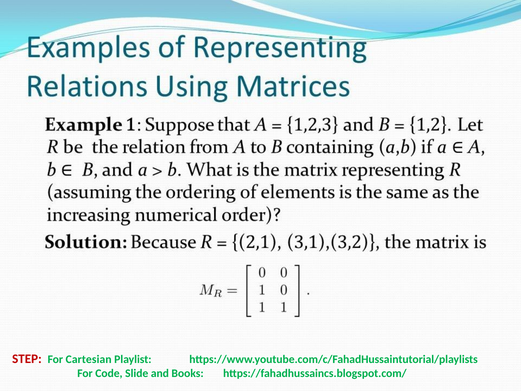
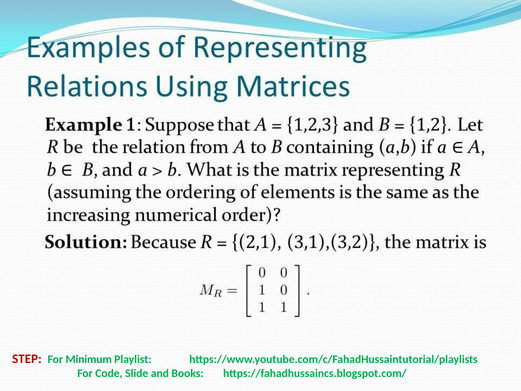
Cartesian: Cartesian -> Minimum
